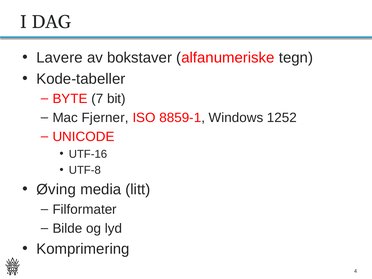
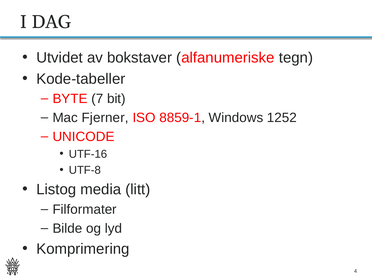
Lavere: Lavere -> Utvidet
Øving: Øving -> Listog
